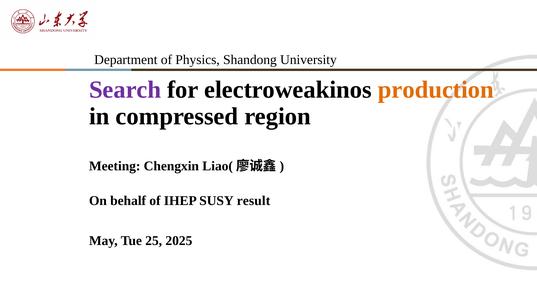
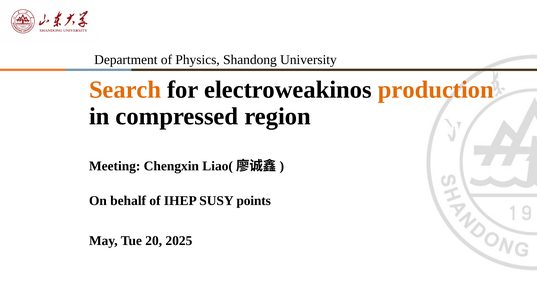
Search colour: purple -> orange
result: result -> points
25: 25 -> 20
